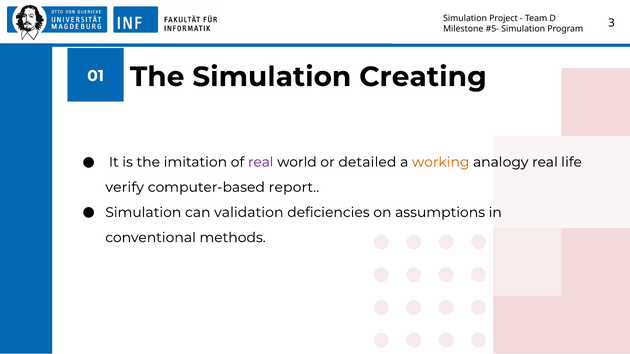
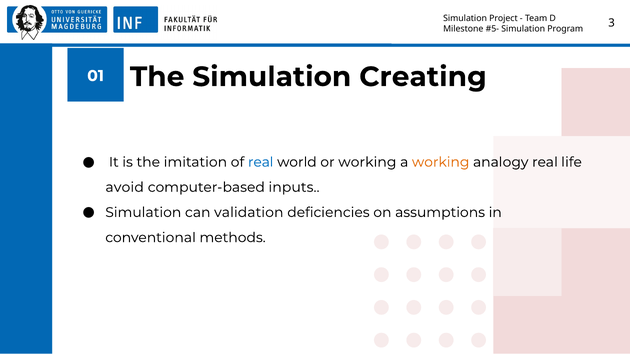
real at (261, 162) colour: purple -> blue
or detailed: detailed -> working
verify: verify -> avoid
report: report -> inputs
